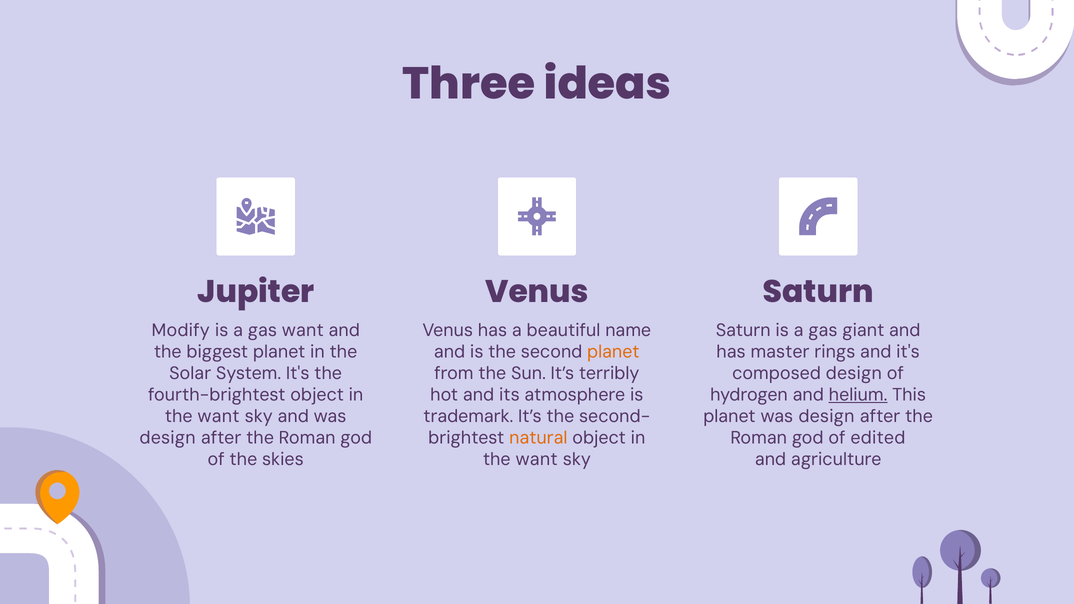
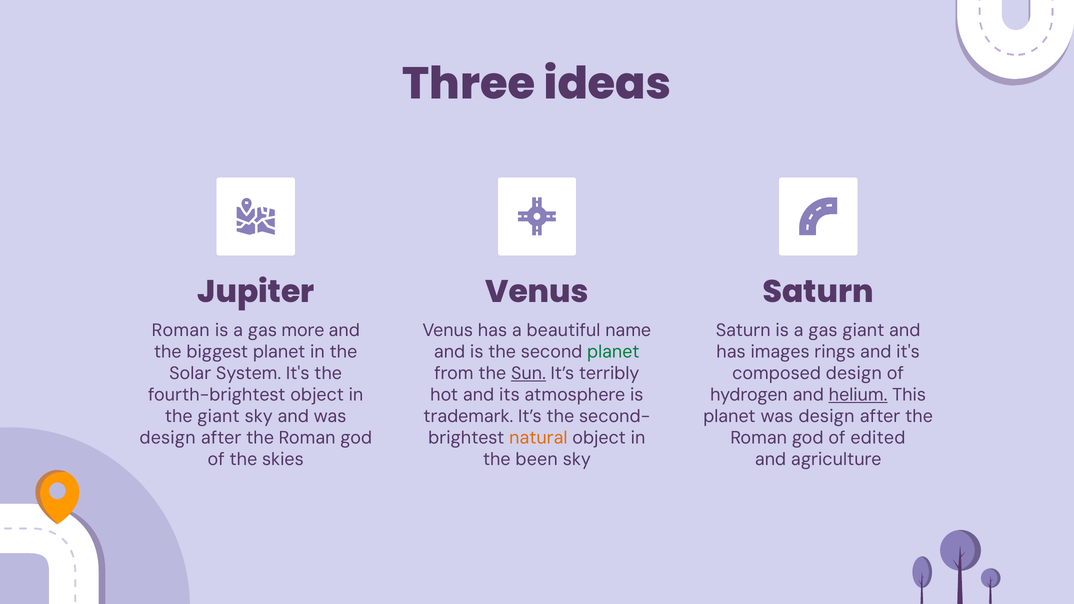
Modify at (181, 331): Modify -> Roman
gas want: want -> more
planet at (613, 352) colour: orange -> green
master: master -> images
Sun underline: none -> present
want at (219, 417): want -> giant
want at (537, 459): want -> been
